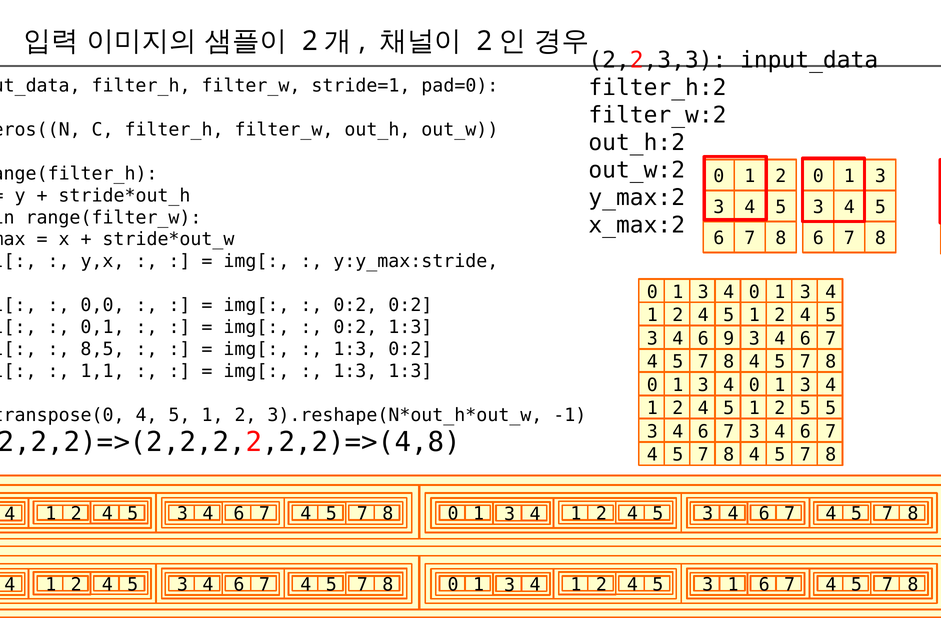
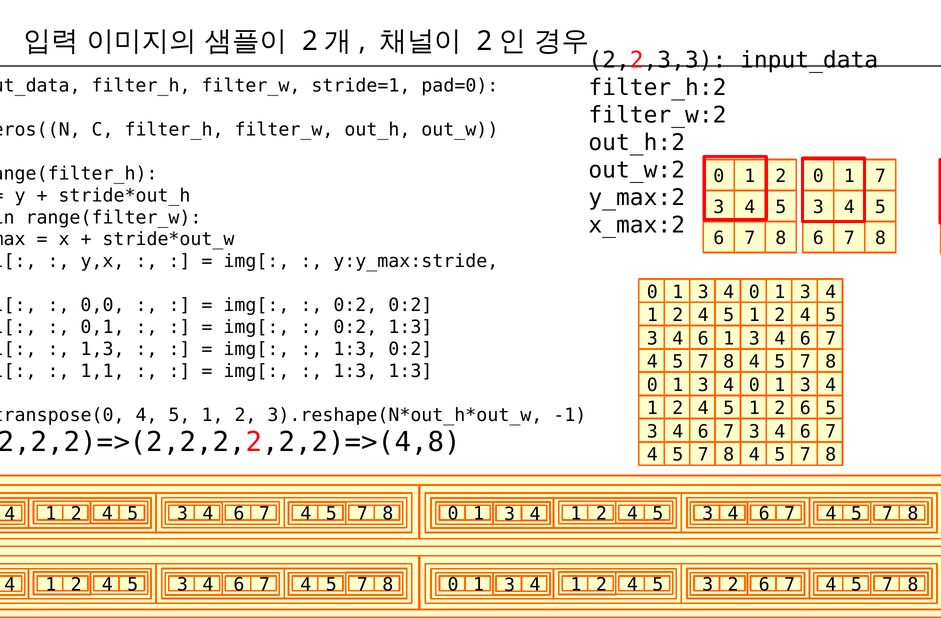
3 at (880, 176): 3 -> 7
6 9: 9 -> 1
8,5: 8,5 -> 1,3
1 2 5: 5 -> 6
3 1: 1 -> 2
